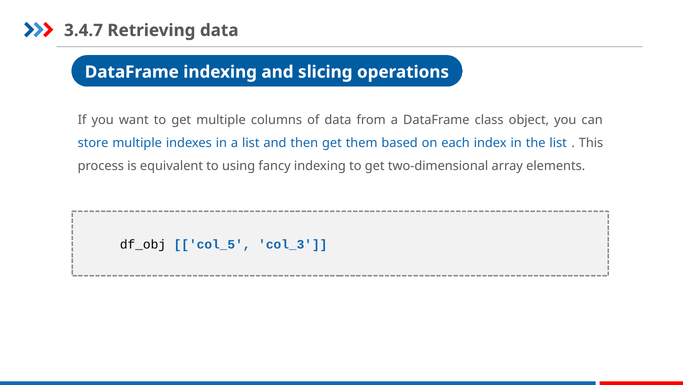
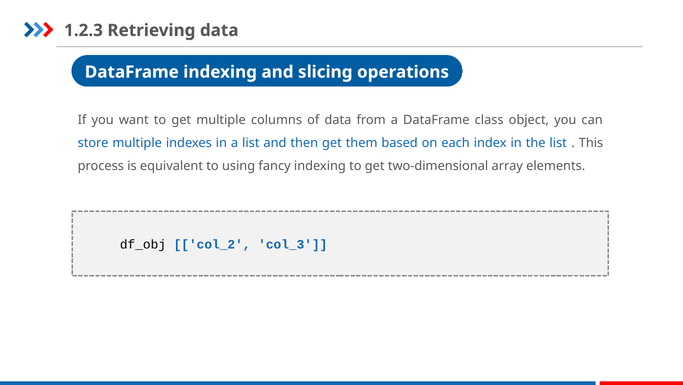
3.4.7: 3.4.7 -> 1.2.3
col_5: col_5 -> col_2
